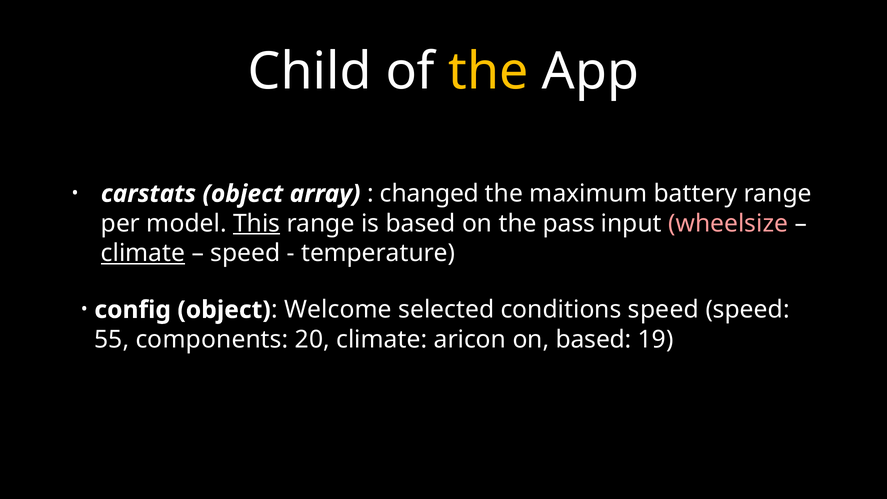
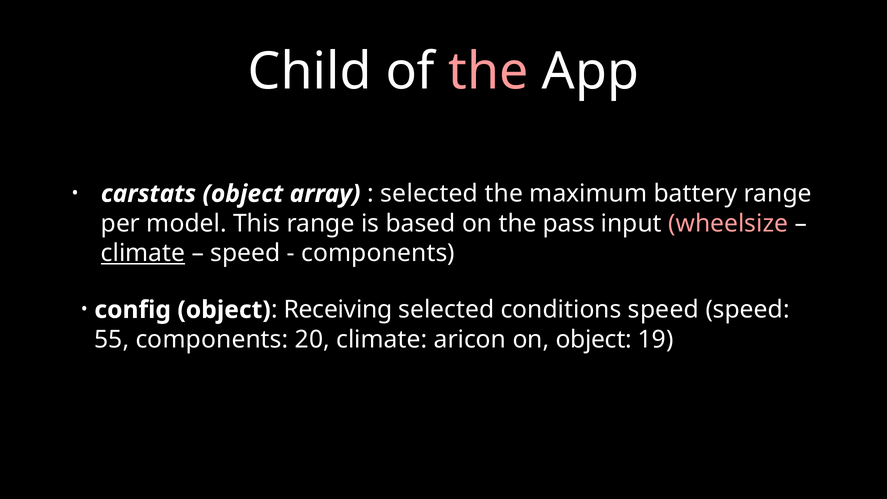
the at (488, 72) colour: yellow -> pink
changed at (429, 194): changed -> selected
This underline: present -> none
temperature at (378, 253): temperature -> components
Welcome: Welcome -> Receiving
on based: based -> object
